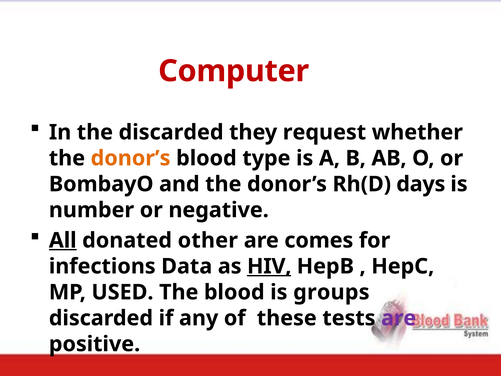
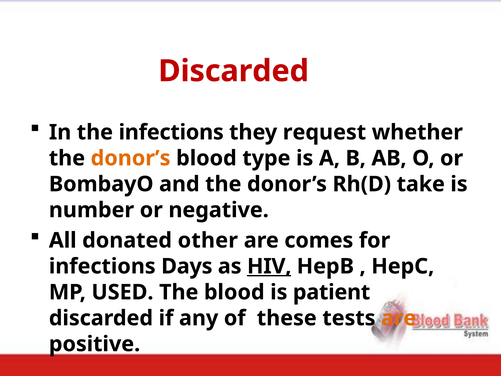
Computer at (234, 71): Computer -> Discarded
the discarded: discarded -> infections
days: days -> take
All underline: present -> none
Data: Data -> Days
groups: groups -> patient
are at (399, 318) colour: purple -> orange
